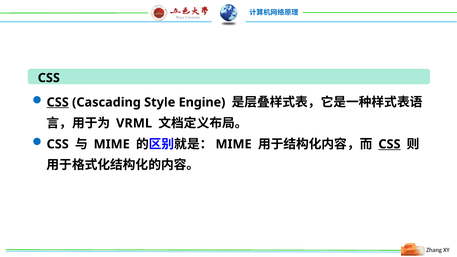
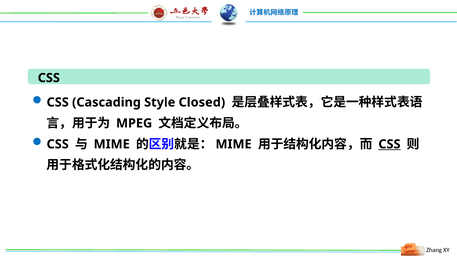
CSS at (58, 102) underline: present -> none
Engine: Engine -> Closed
VRML: VRML -> MPEG
